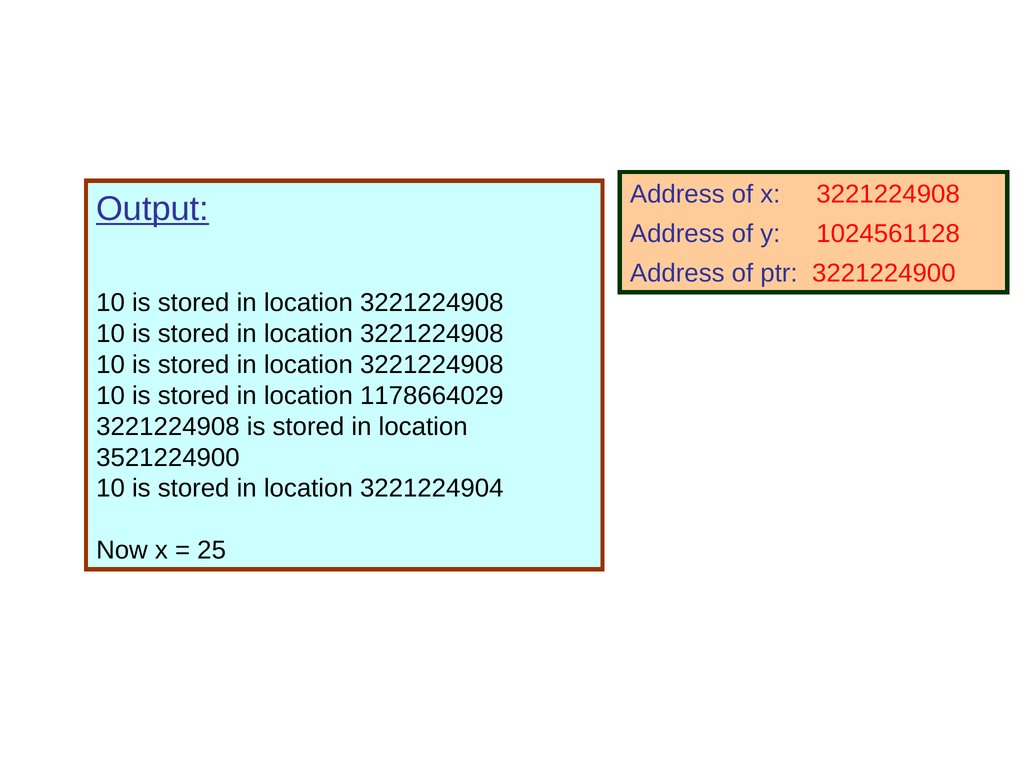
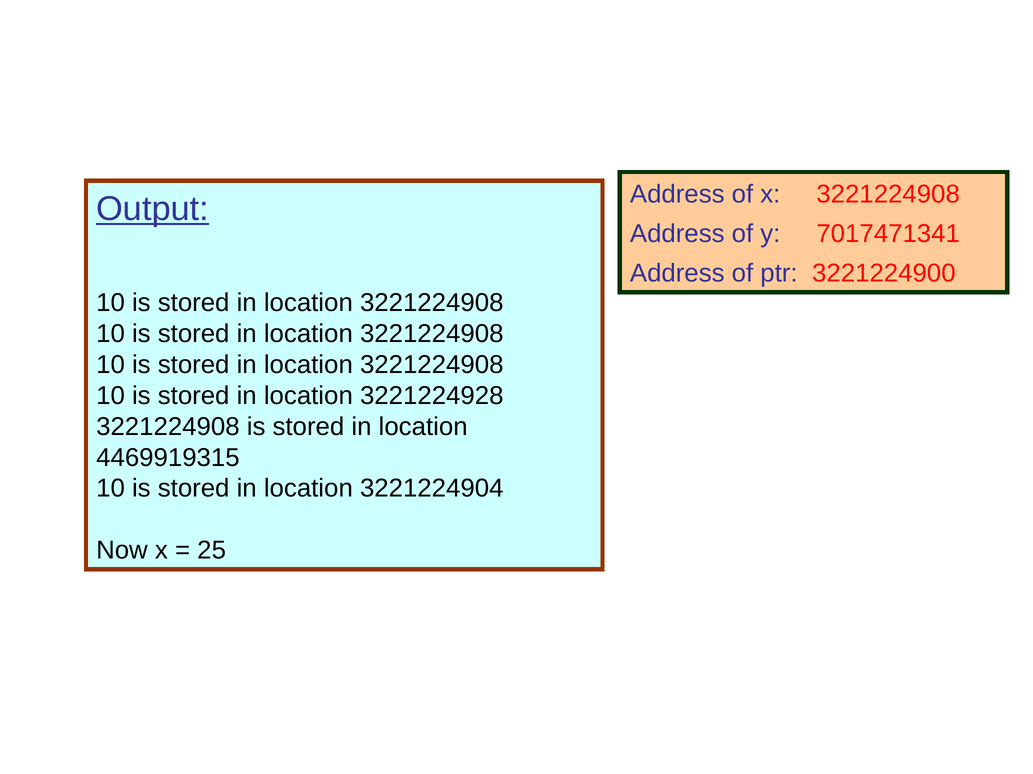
1024561128: 1024561128 -> 7017471341
1178664029: 1178664029 -> 3221224928
3521224900: 3521224900 -> 4469919315
